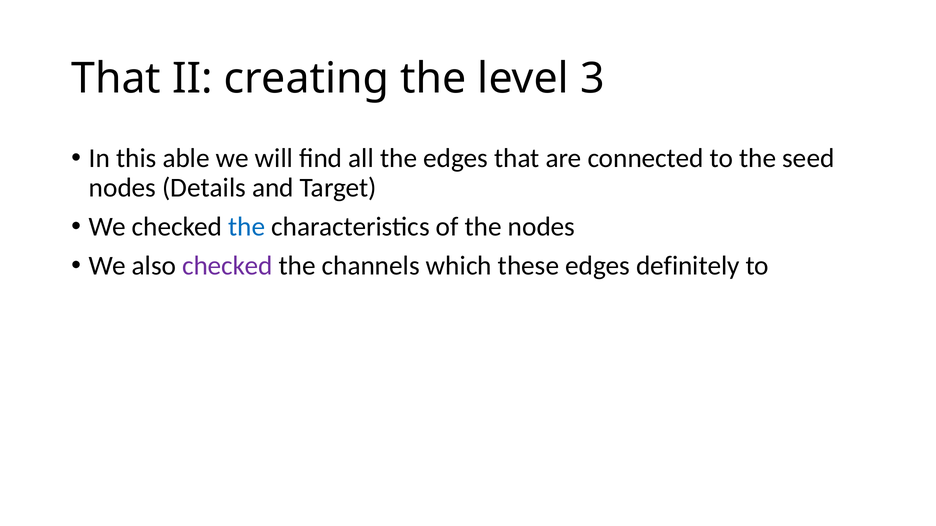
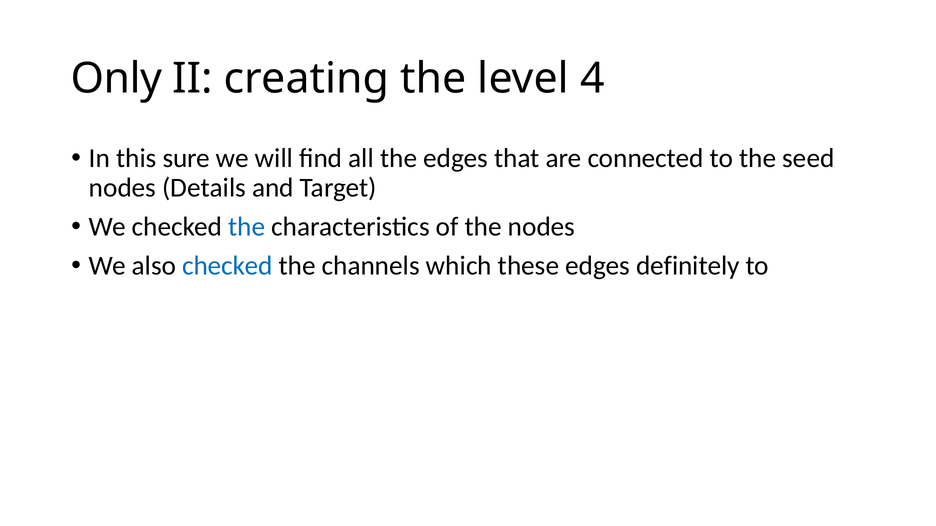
That at (116, 79): That -> Only
3: 3 -> 4
able: able -> sure
checked at (228, 266) colour: purple -> blue
